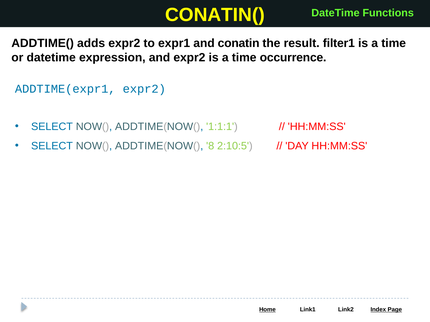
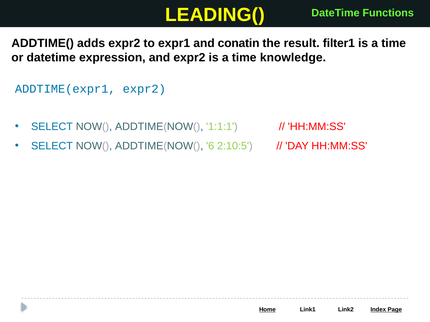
CONATIN(: CONATIN( -> LEADING(
occurrence: occurrence -> knowledge
8: 8 -> 6
